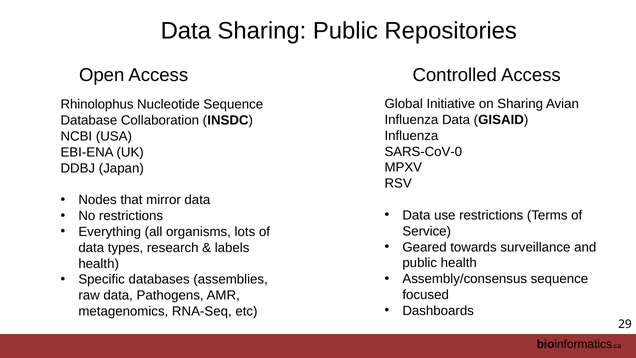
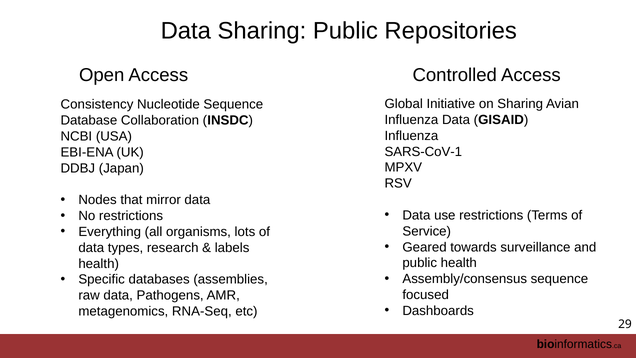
Rhinolophus: Rhinolophus -> Consistency
SARS-CoV-0: SARS-CoV-0 -> SARS-CoV-1
